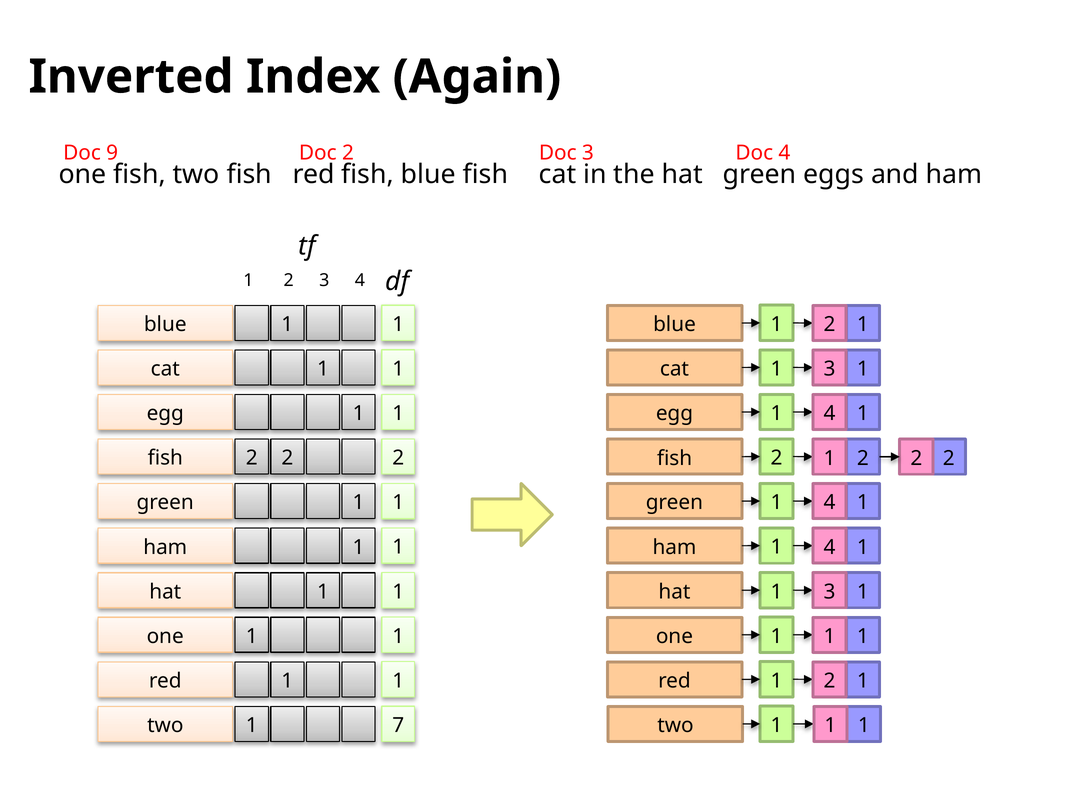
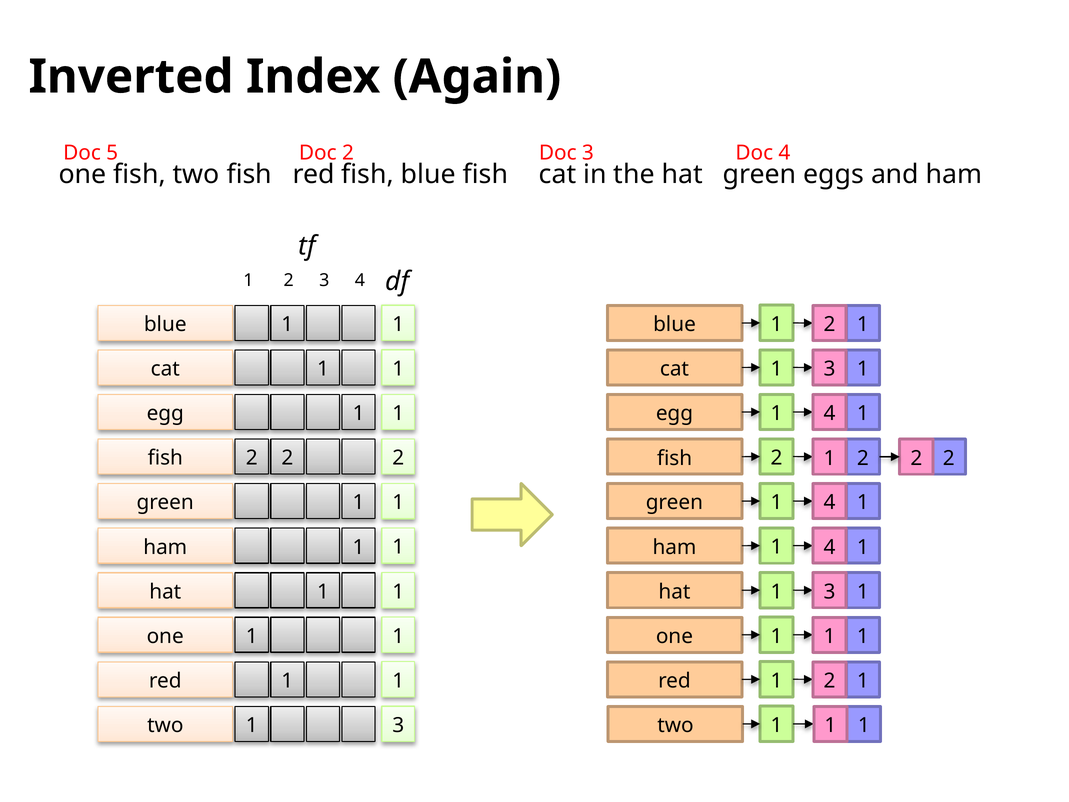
9: 9 -> 5
1 7: 7 -> 3
